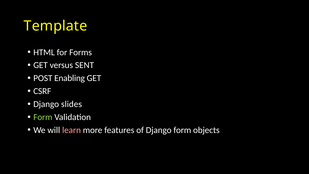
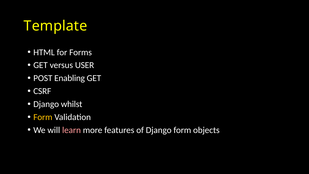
SENT: SENT -> USER
slides: slides -> whilst
Form at (43, 117) colour: light green -> yellow
